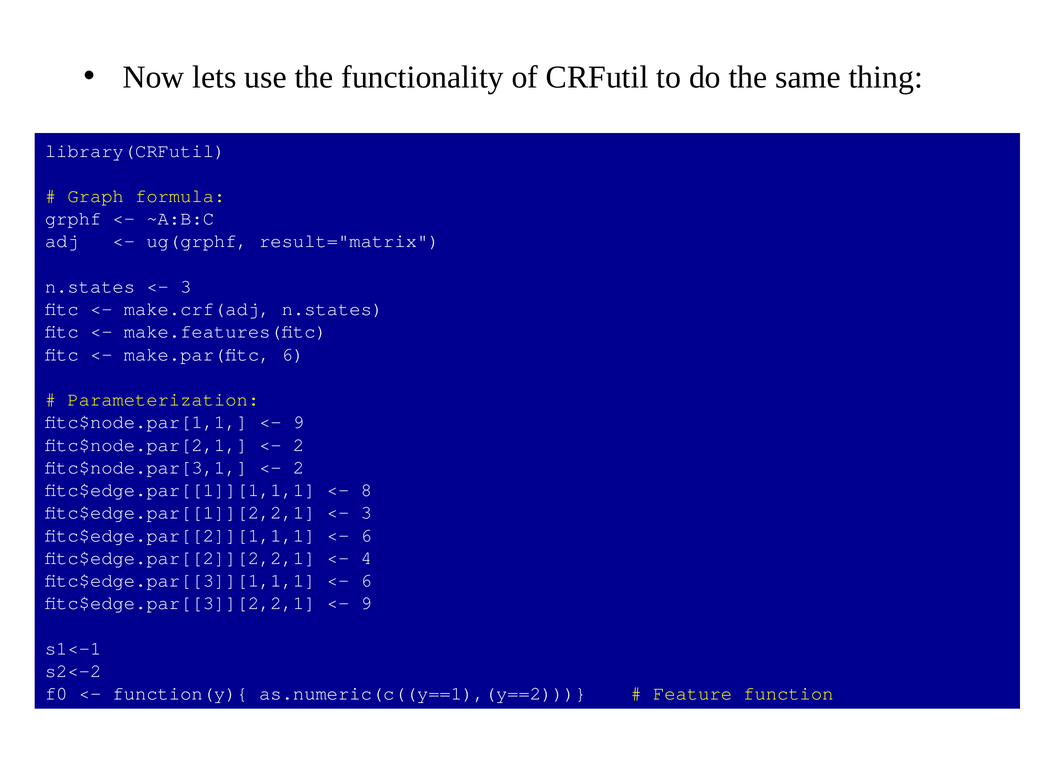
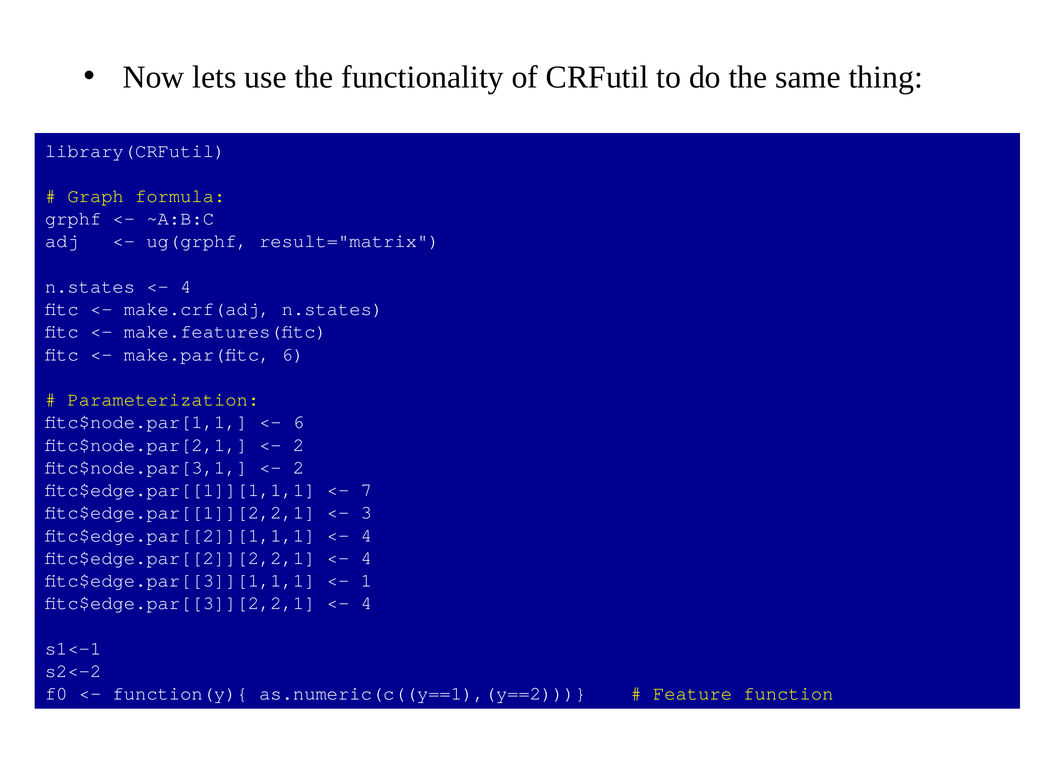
3 at (186, 287): 3 -> 4
9 at (299, 422): 9 -> 6
8: 8 -> 7
6 at (366, 535): 6 -> 4
6 at (366, 581): 6 -> 1
9 at (366, 603): 9 -> 4
